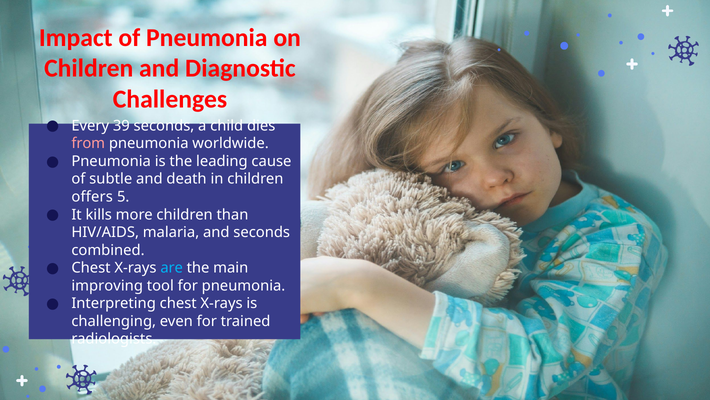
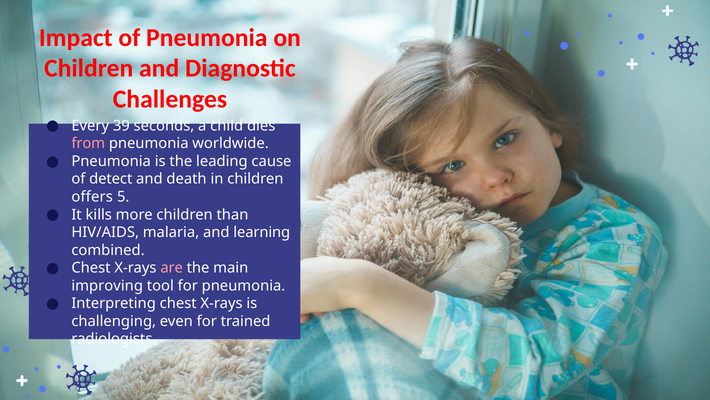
subtle: subtle -> detect
and seconds: seconds -> learning
are colour: light blue -> pink
